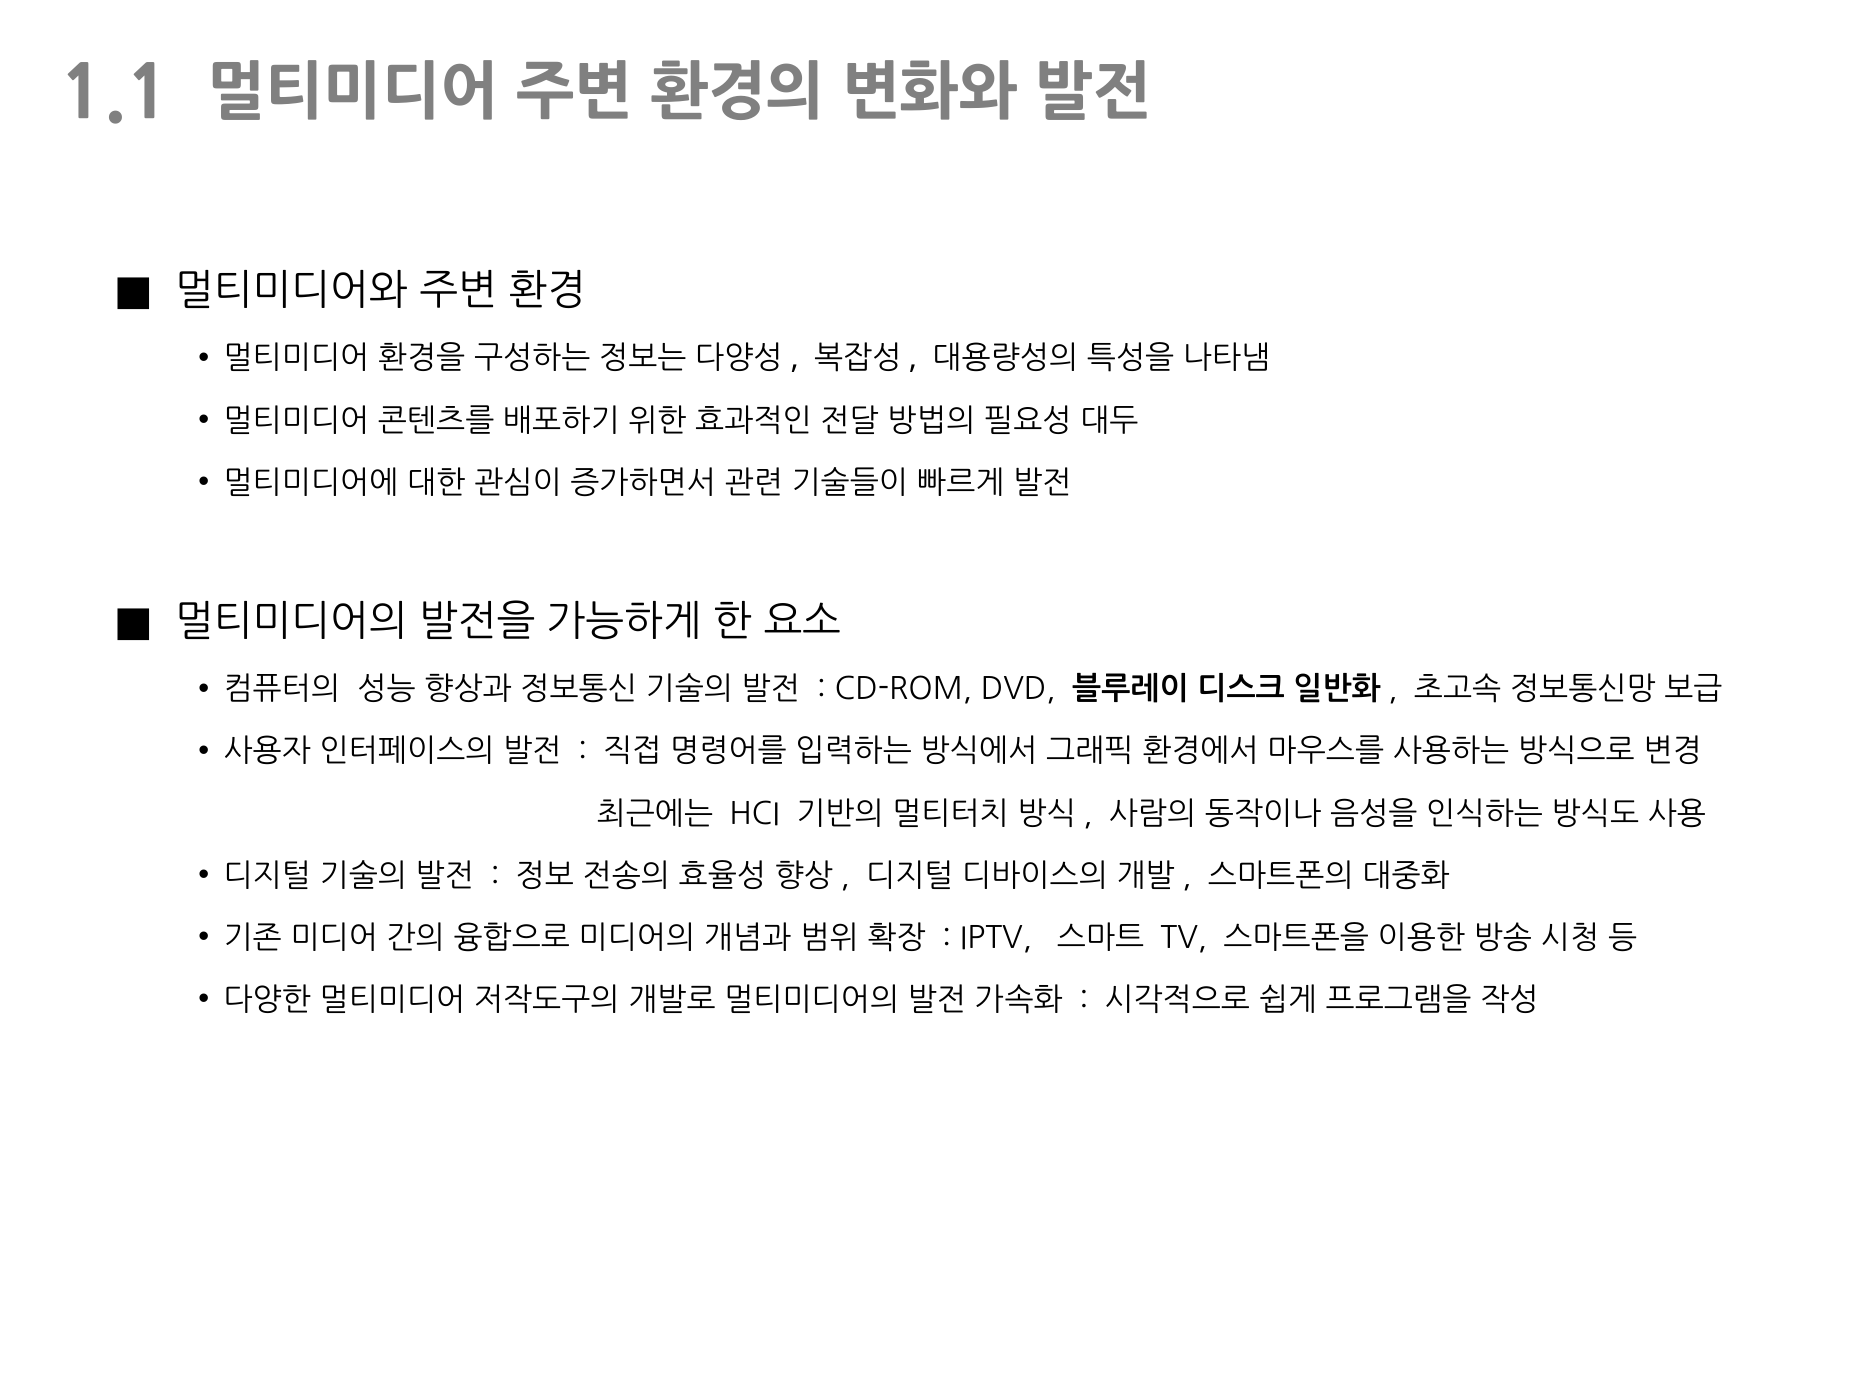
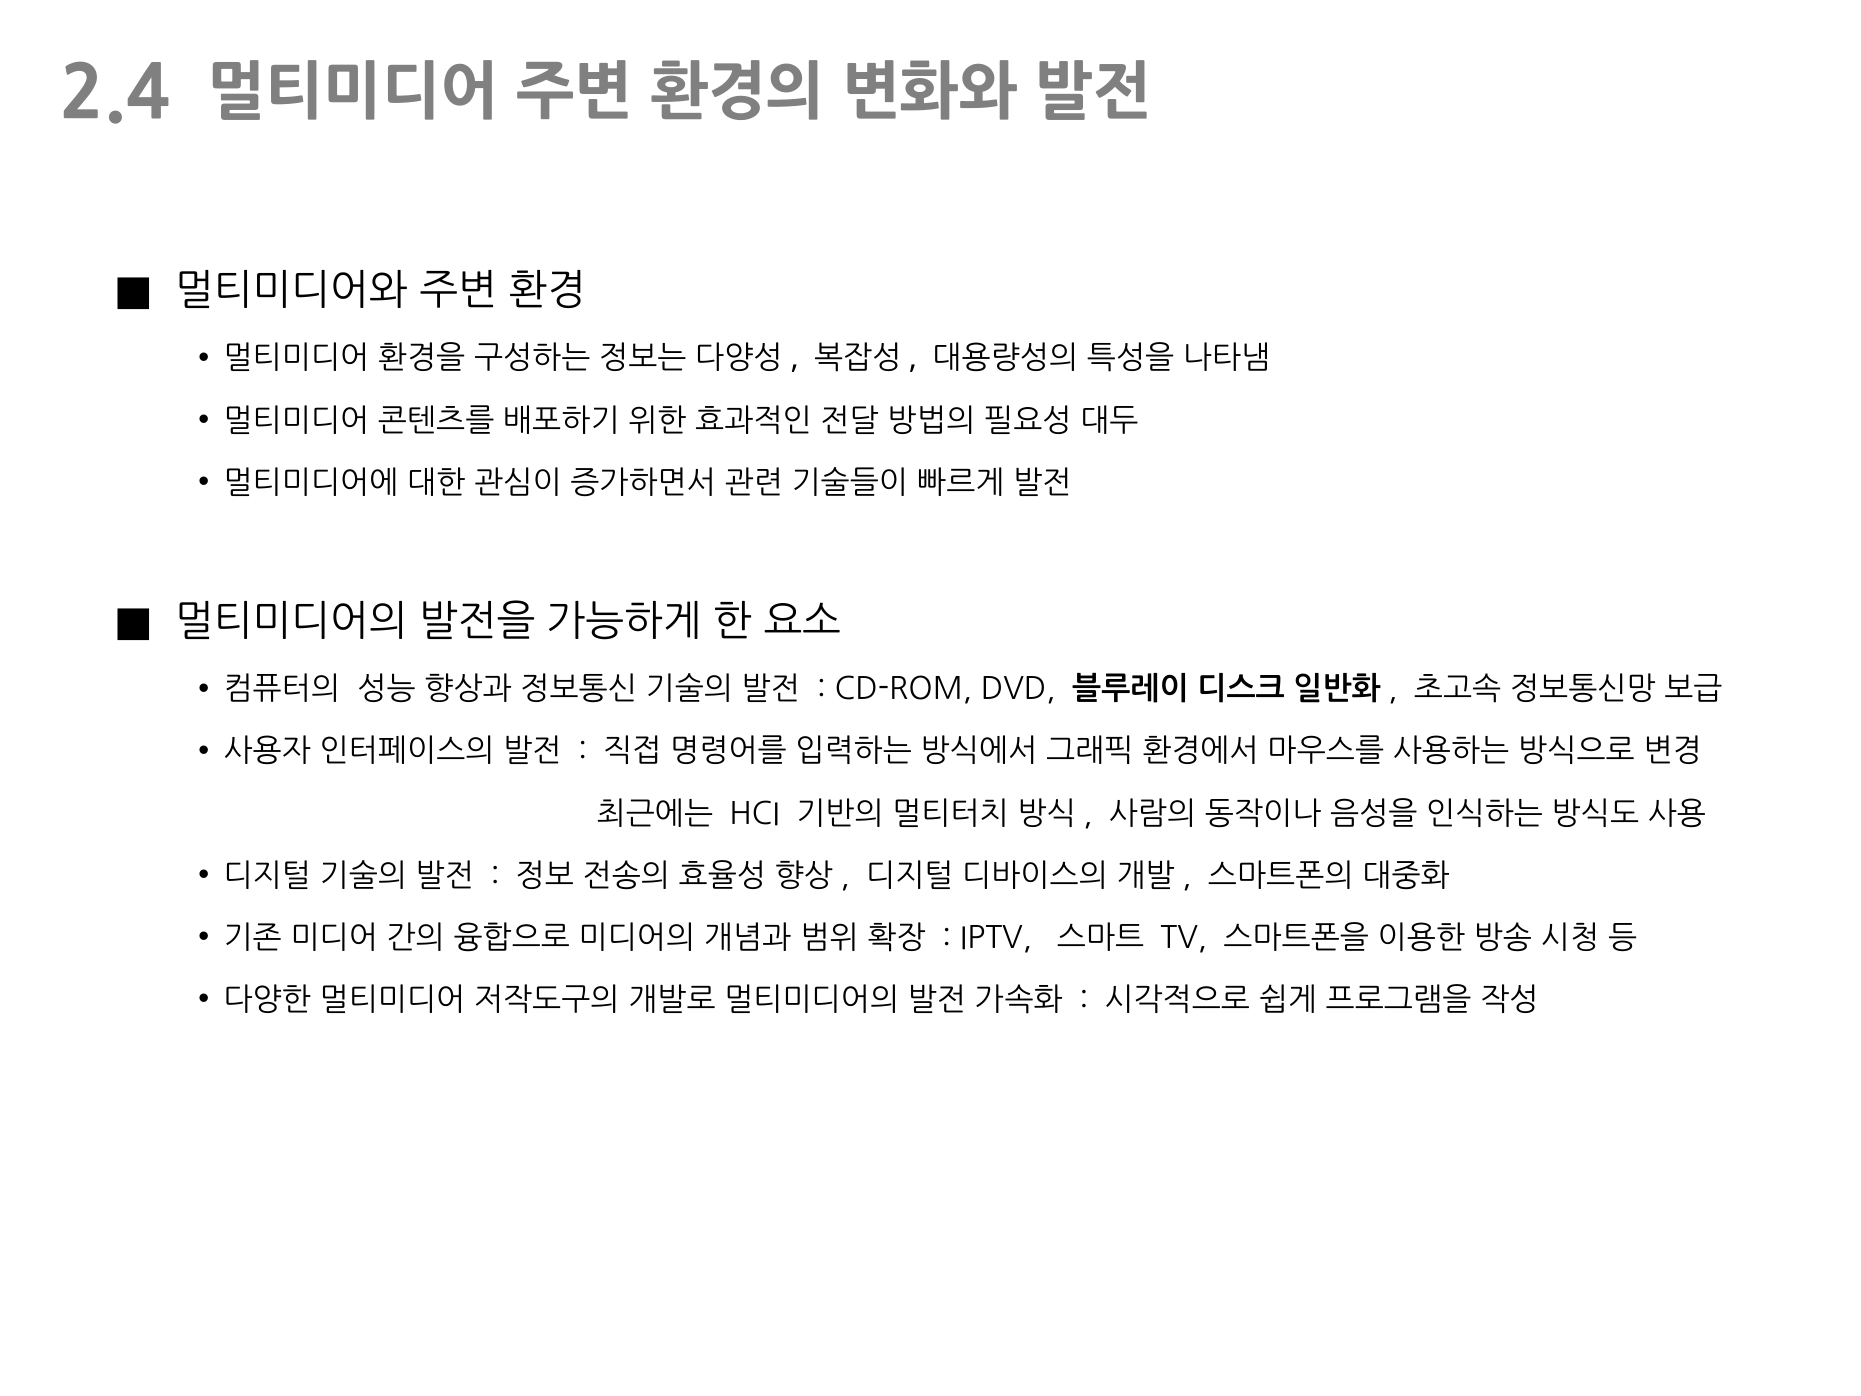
1.1: 1.1 -> 2.4
